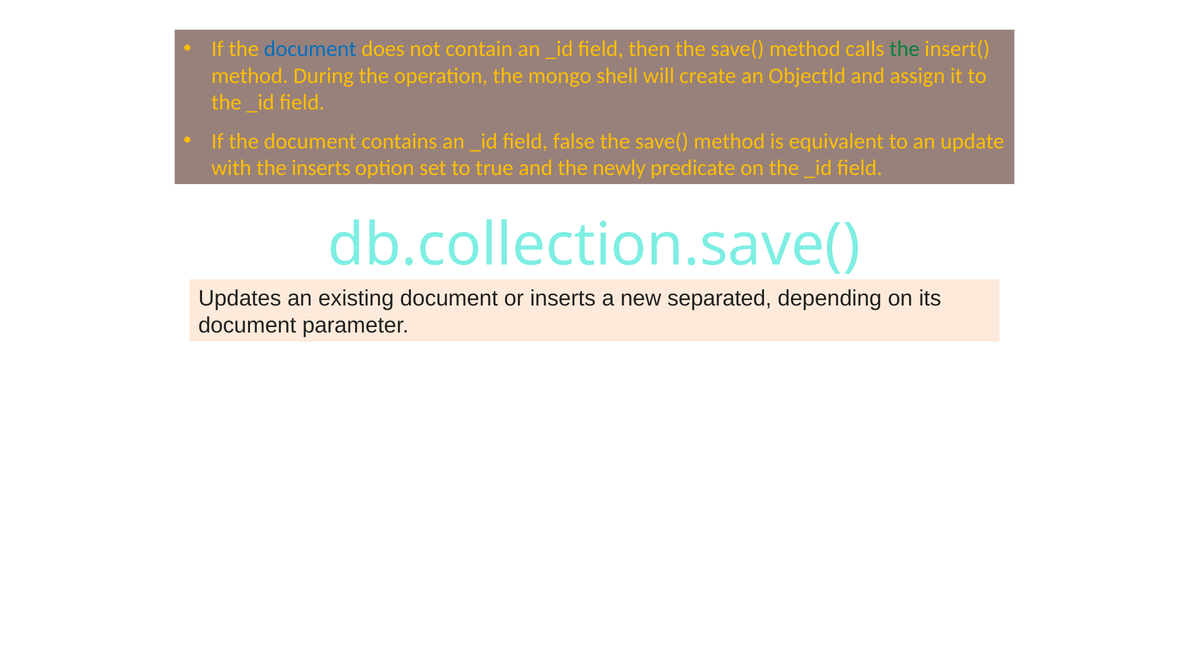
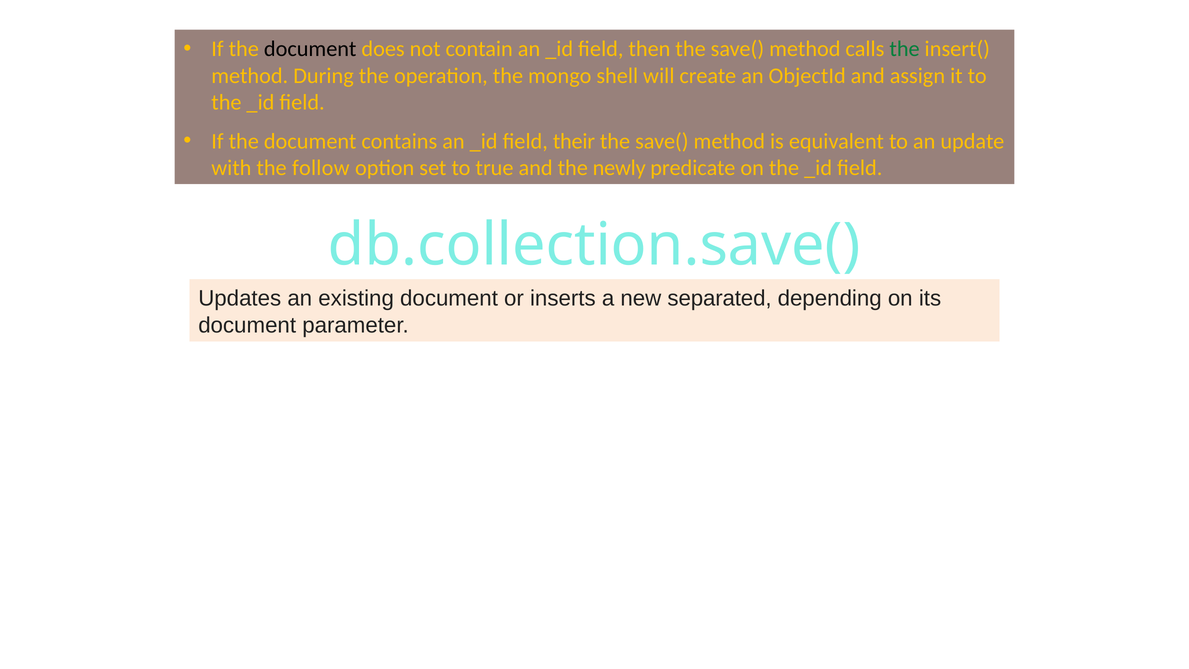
document at (310, 49) colour: blue -> black
false: false -> their
the inserts: inserts -> follow
